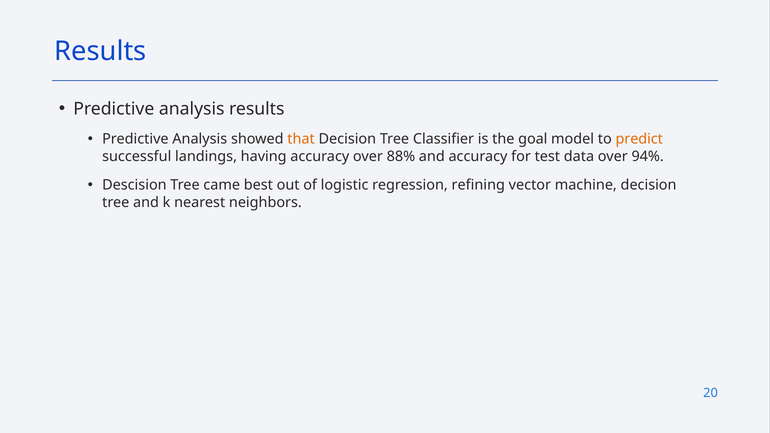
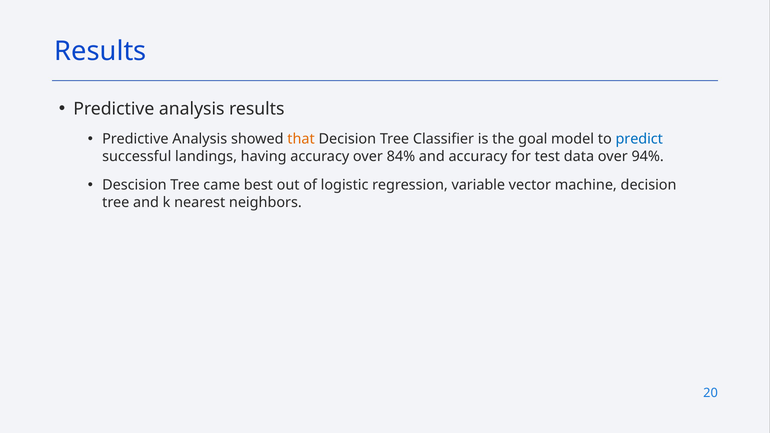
predict colour: orange -> blue
88%: 88% -> 84%
refining: refining -> variable
